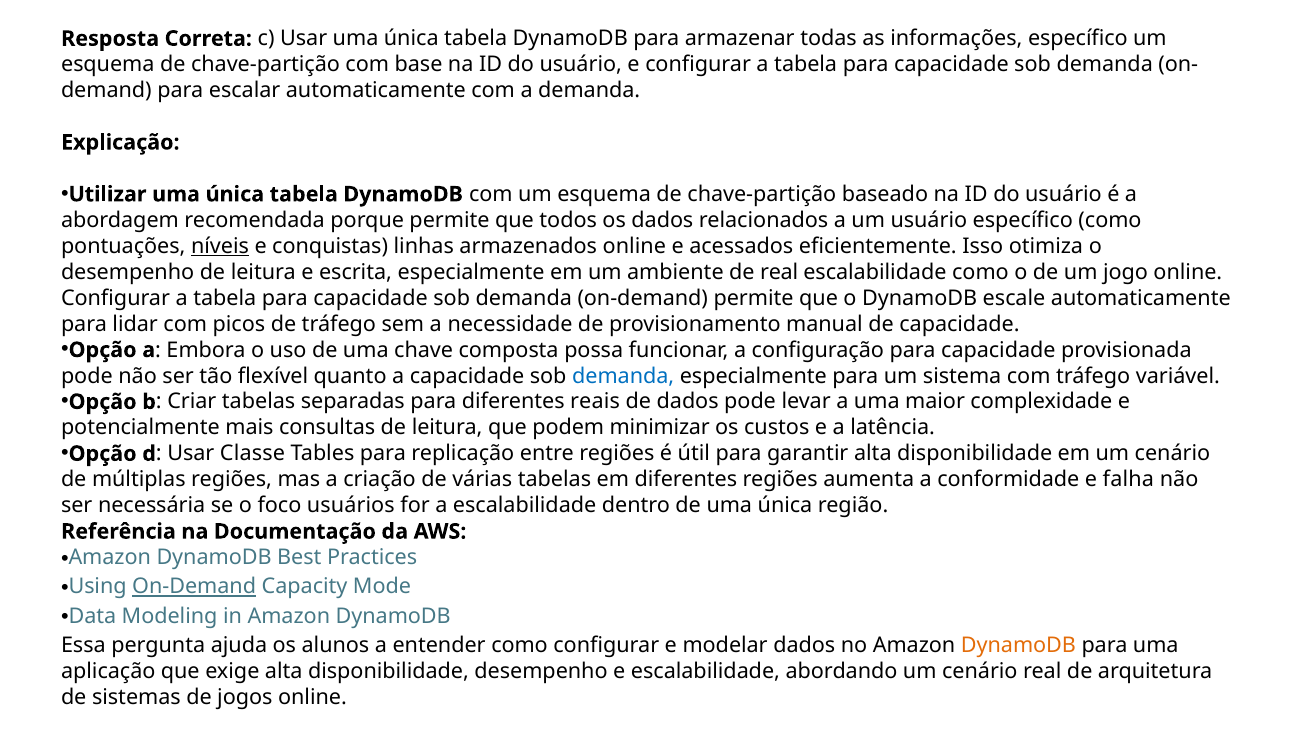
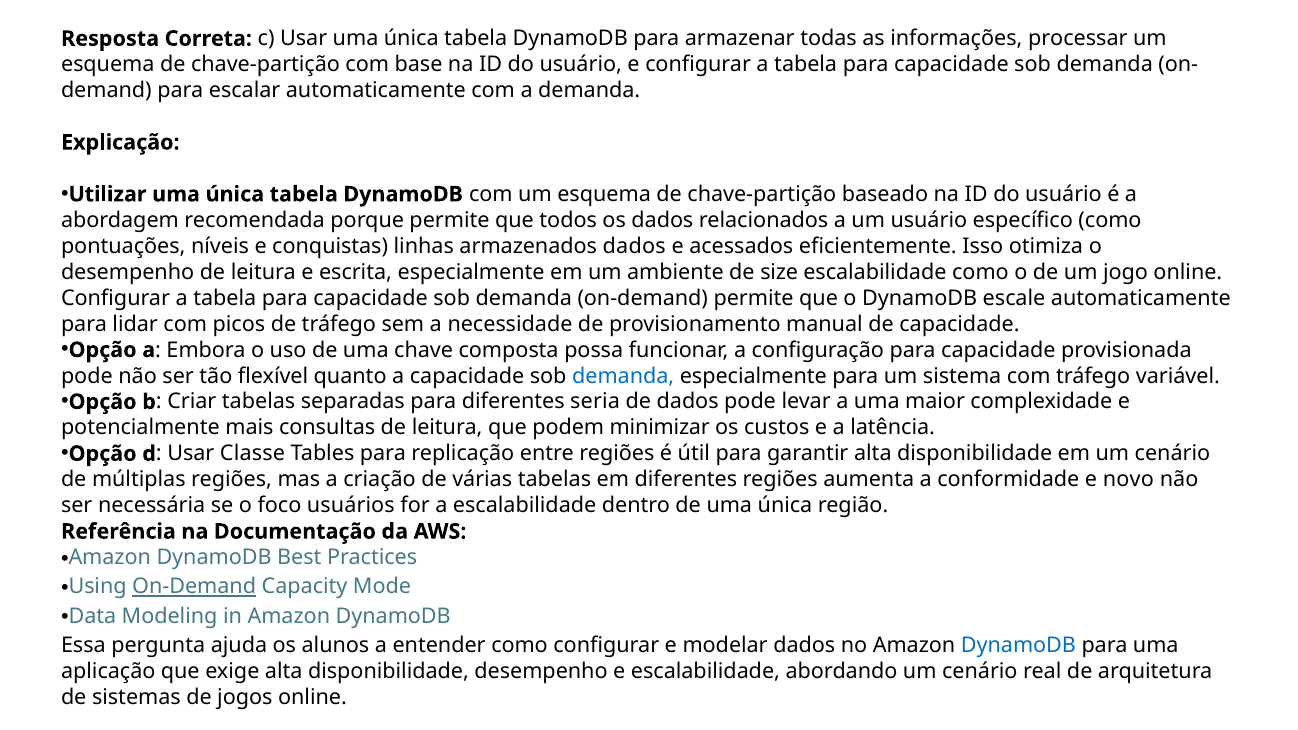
informações específico: específico -> processar
níveis underline: present -> none
armazenados online: online -> dados
de real: real -> size
reais: reais -> seria
falha: falha -> novo
DynamoDB at (1018, 646) colour: orange -> blue
